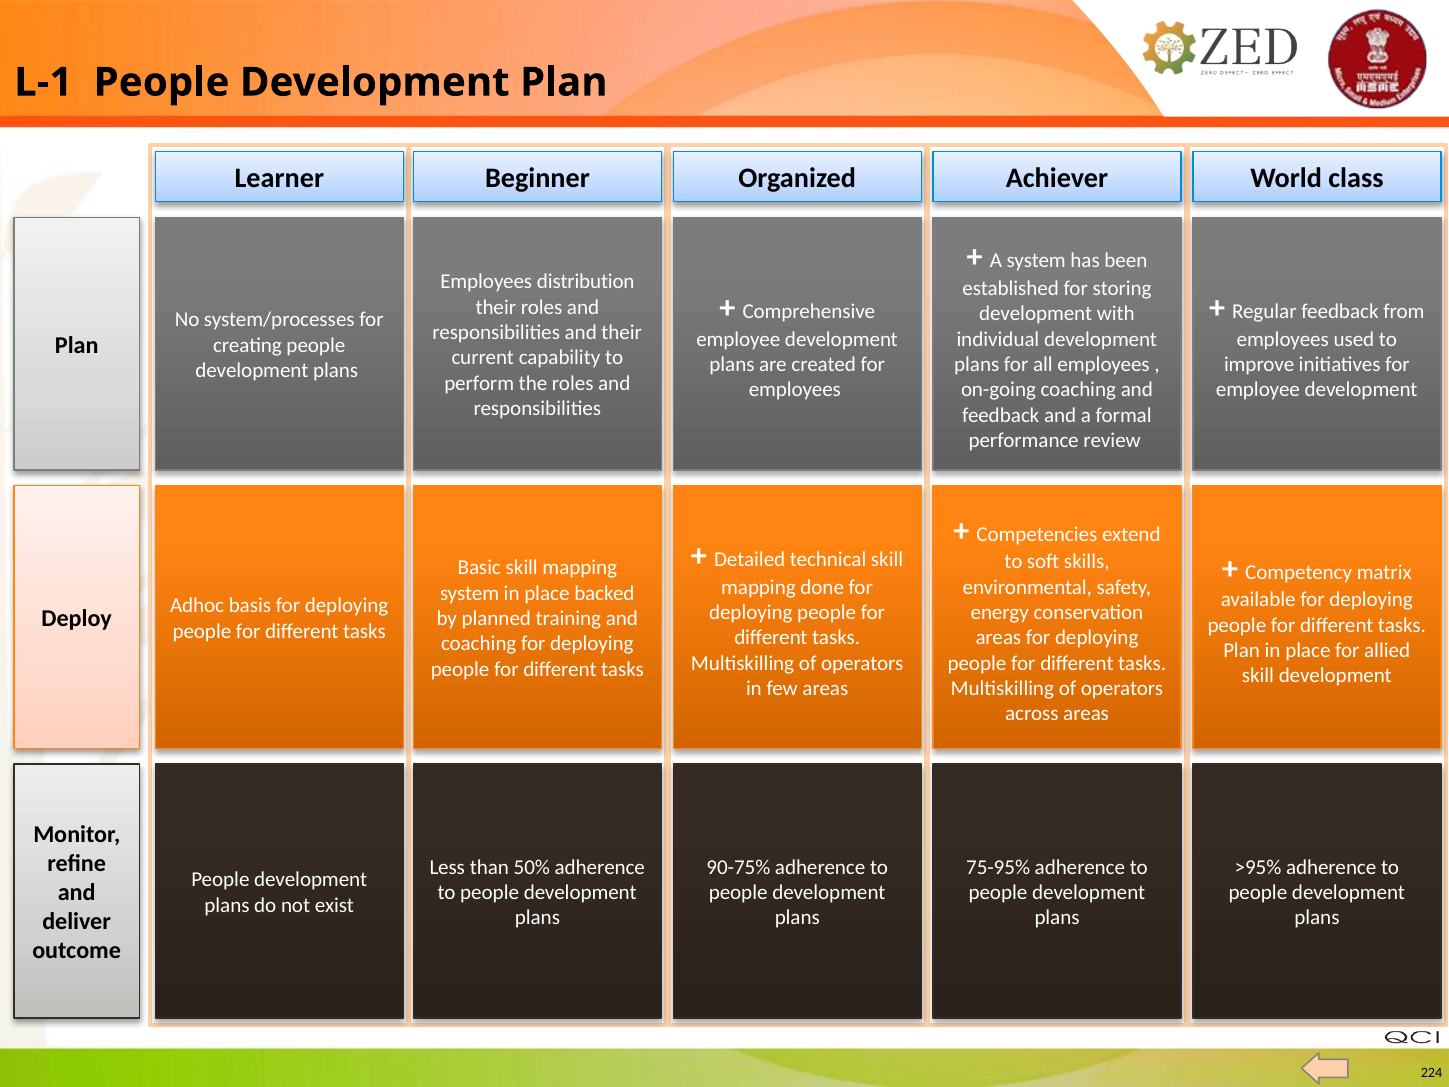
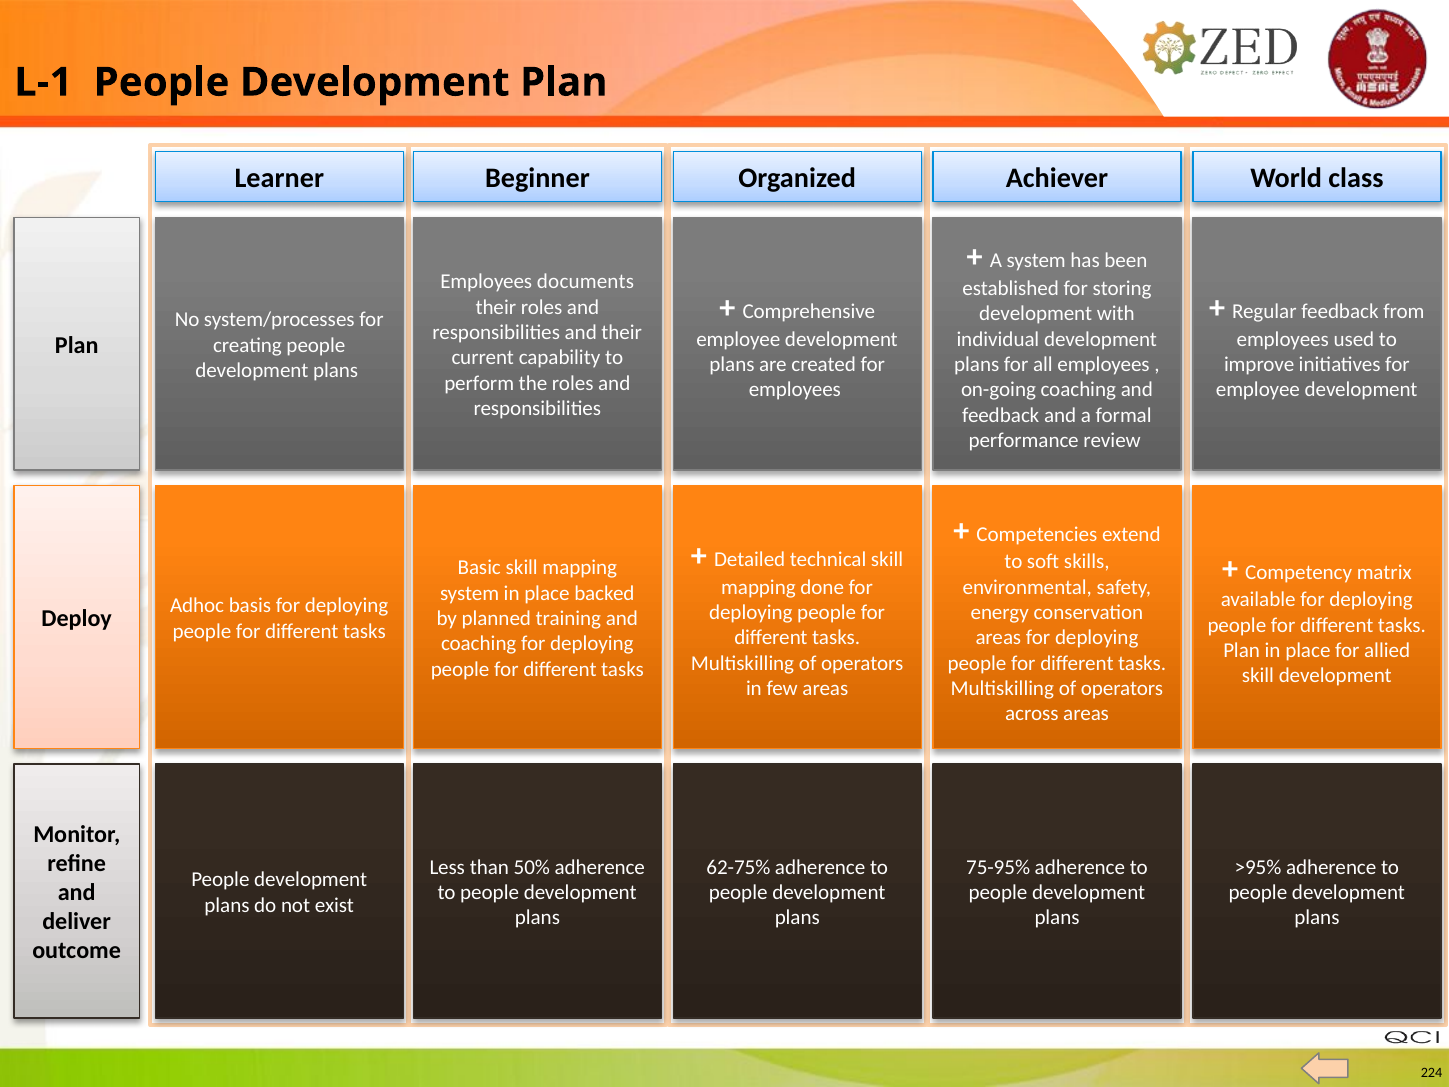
distribution: distribution -> documents
90-75%: 90-75% -> 62-75%
